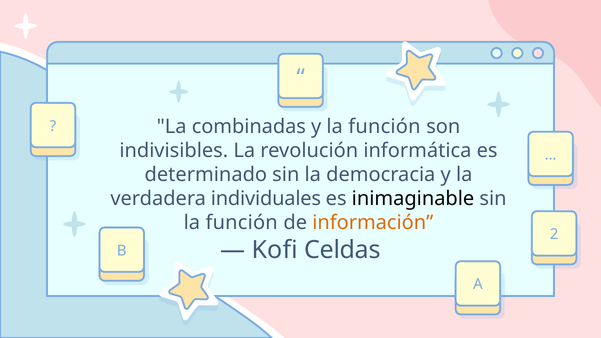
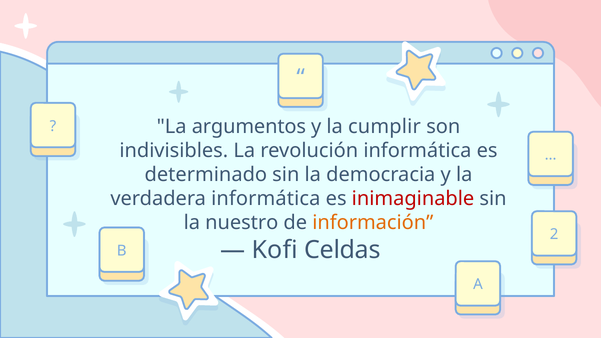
combinadas: combinadas -> argumentos
y la función: función -> cumplir
verdadera individuales: individuales -> informática
inimaginable colour: black -> red
función at (242, 223): función -> nuestro
